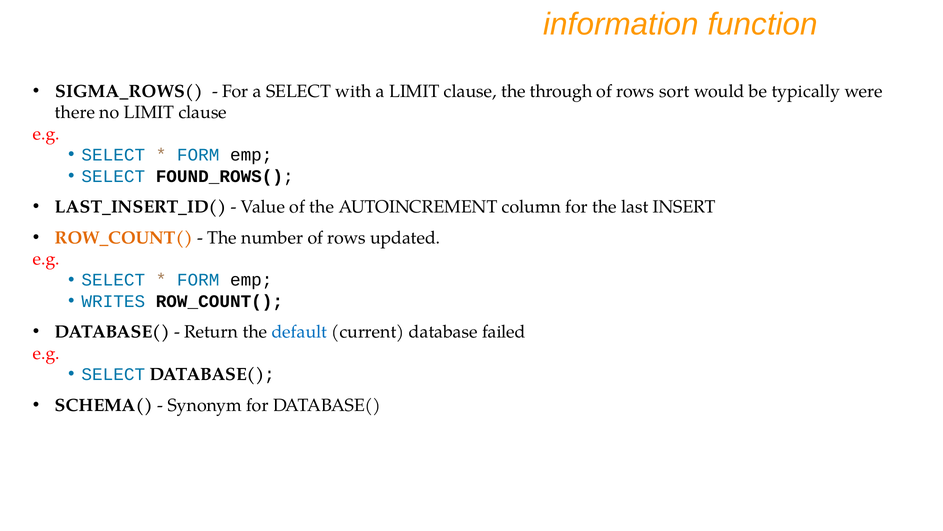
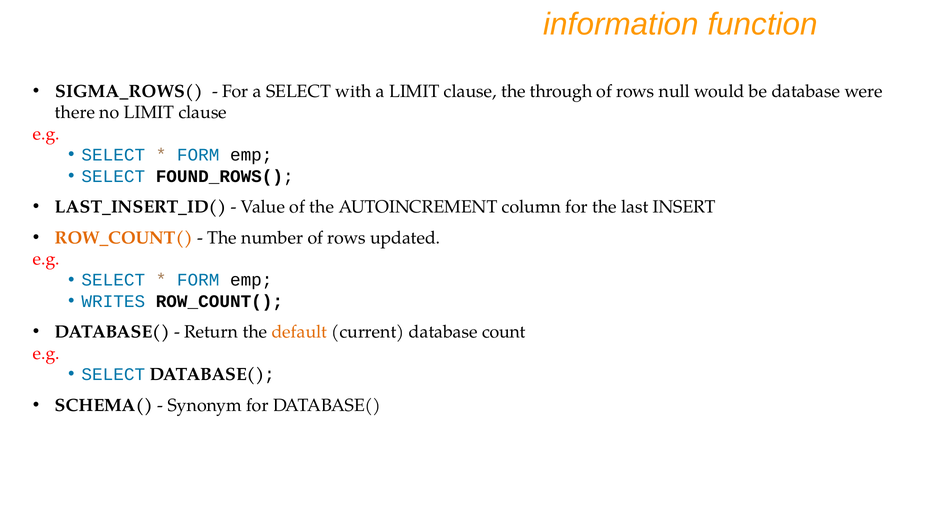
sort: sort -> null
be typically: typically -> database
default colour: blue -> orange
failed: failed -> count
